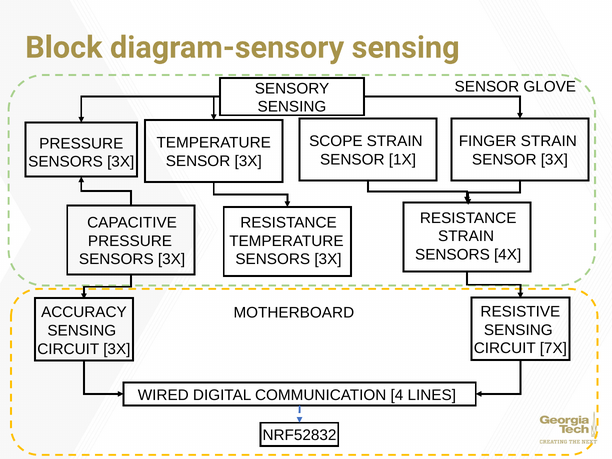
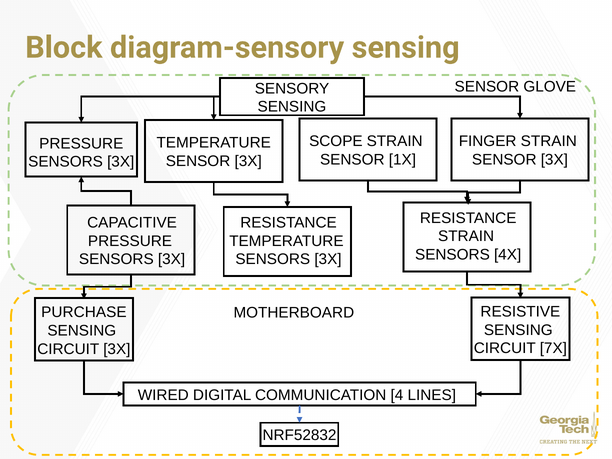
ACCURACY: ACCURACY -> PURCHASE
